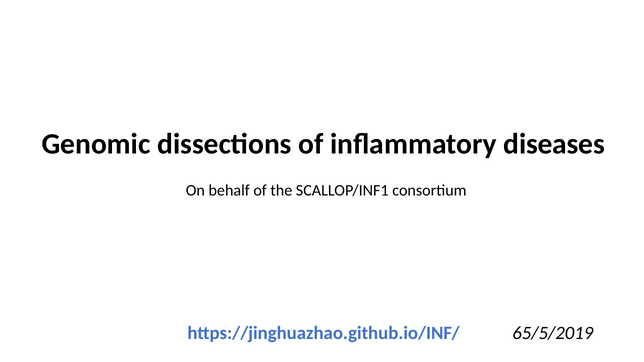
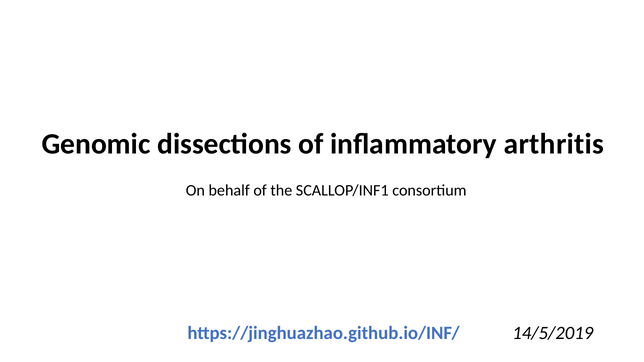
diseases: diseases -> arthritis
65/5/2019: 65/5/2019 -> 14/5/2019
